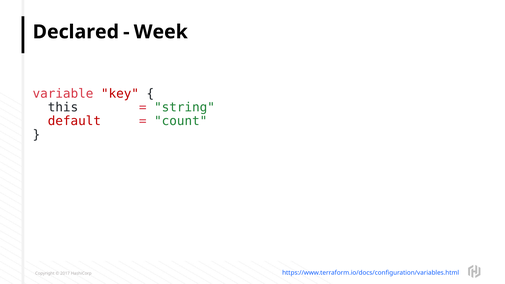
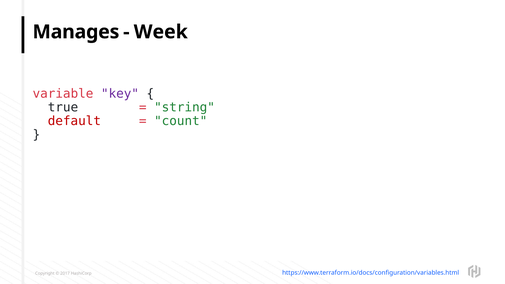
Declared: Declared -> Manages
key colour: red -> purple
this: this -> true
